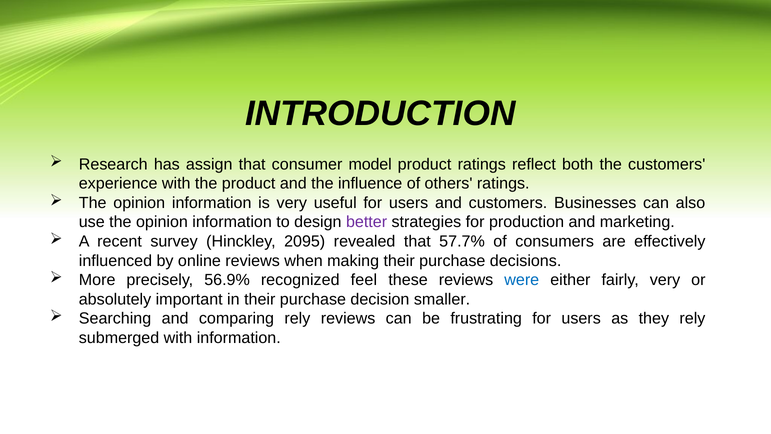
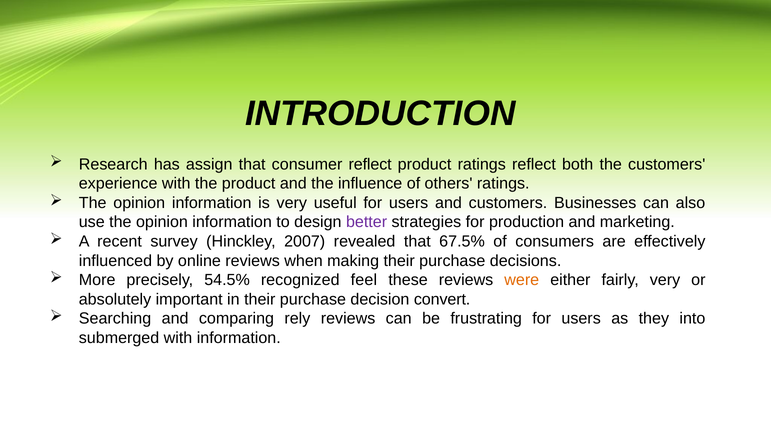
consumer model: model -> reflect
2095: 2095 -> 2007
57.7%: 57.7% -> 67.5%
56.9%: 56.9% -> 54.5%
were colour: blue -> orange
smaller: smaller -> convert
they rely: rely -> into
